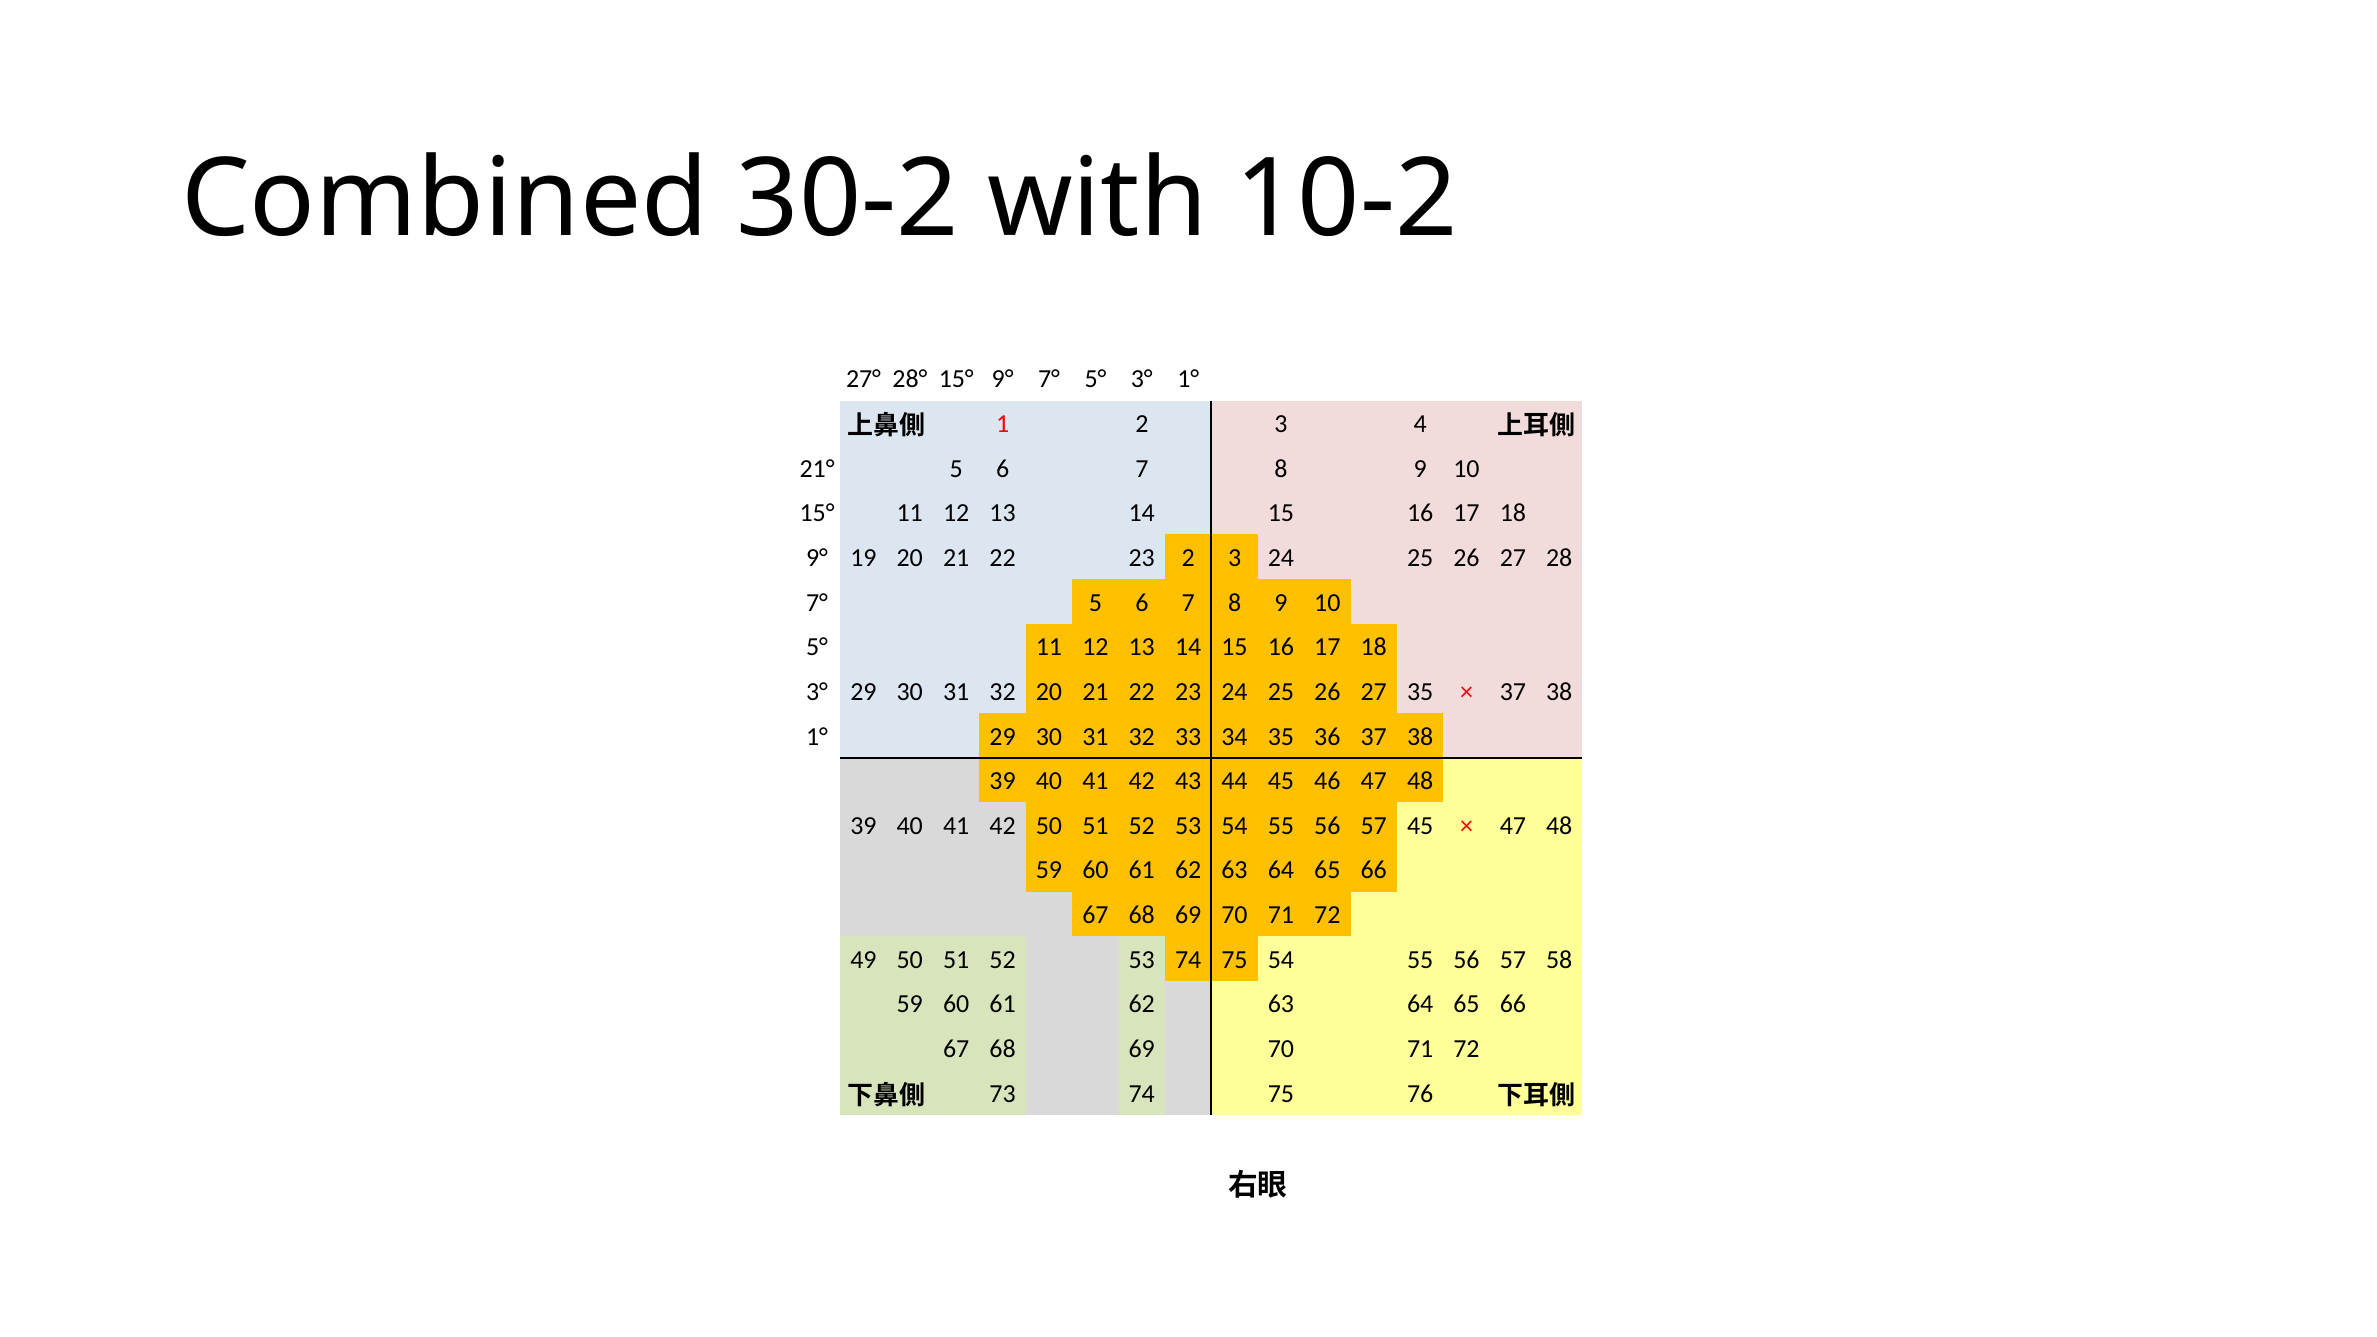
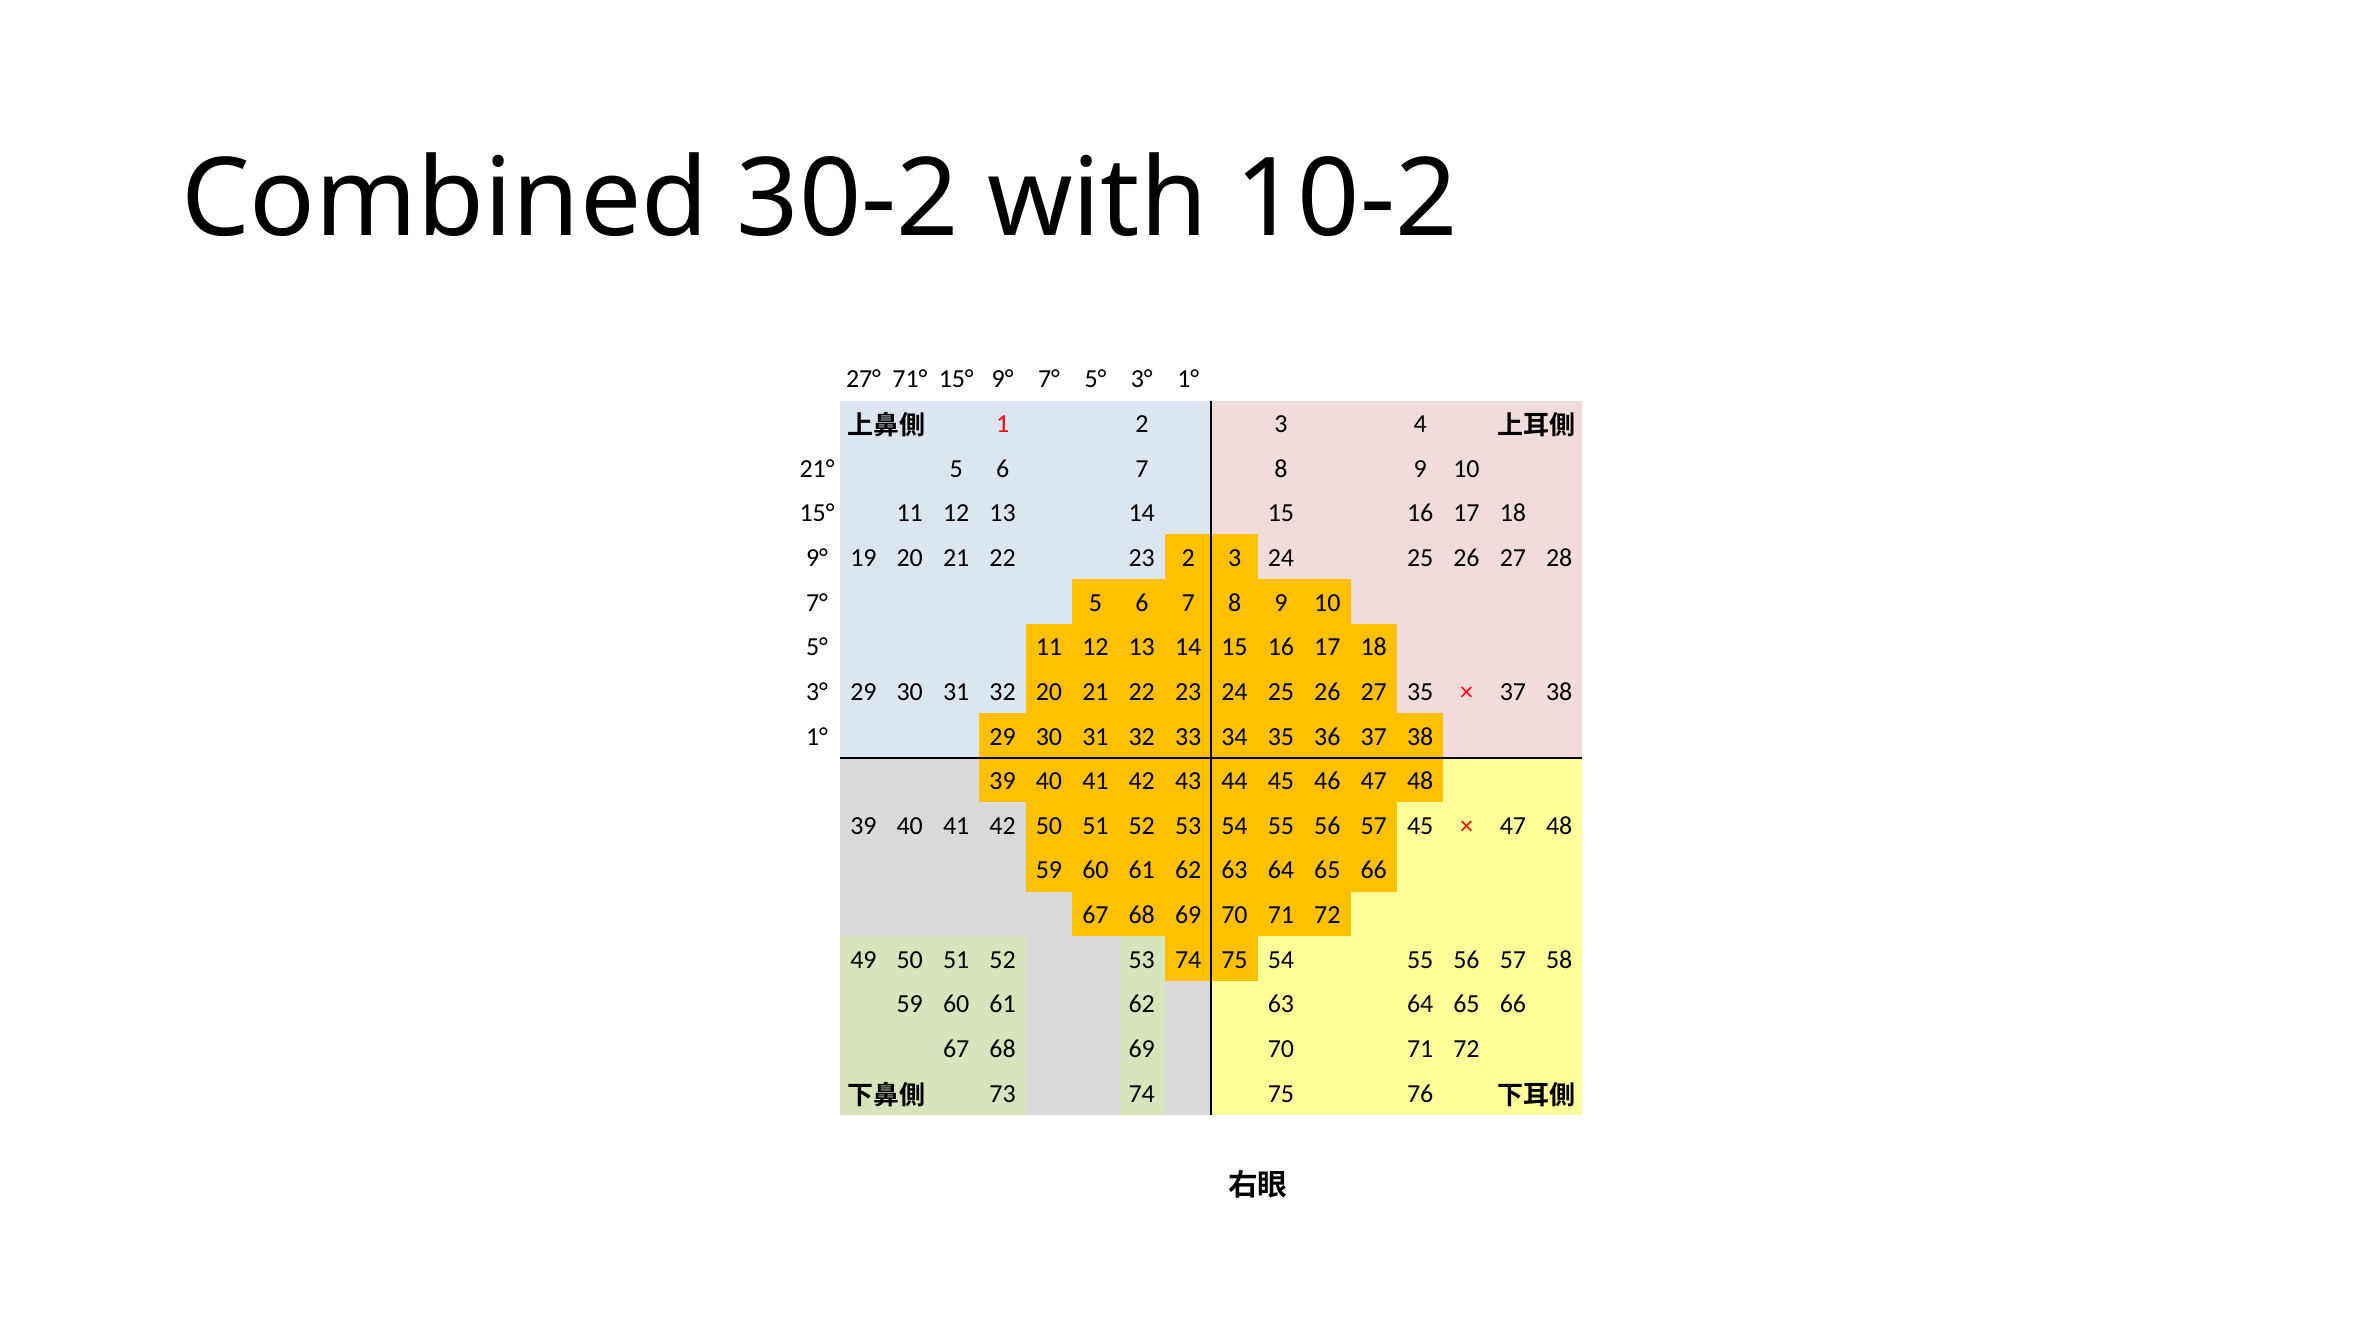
28°: 28° -> 71°
